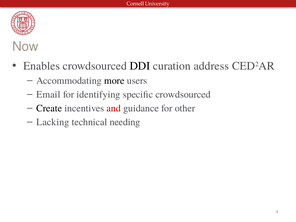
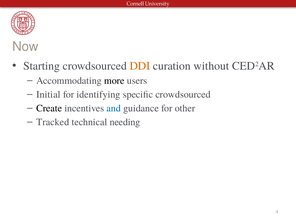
Enables: Enables -> Starting
DDI colour: black -> orange
address: address -> without
Email: Email -> Initial
and colour: red -> blue
Lacking: Lacking -> Tracked
